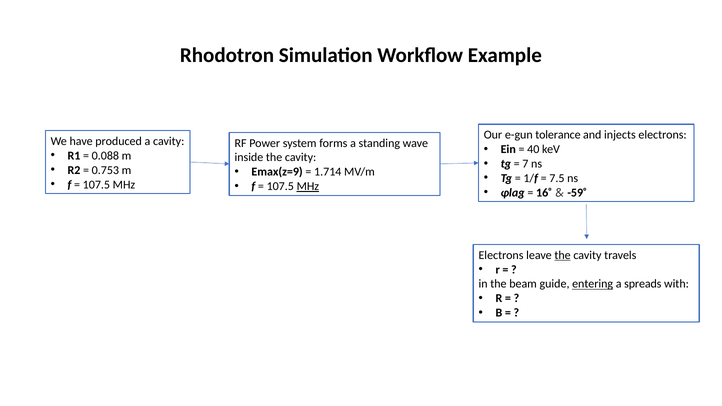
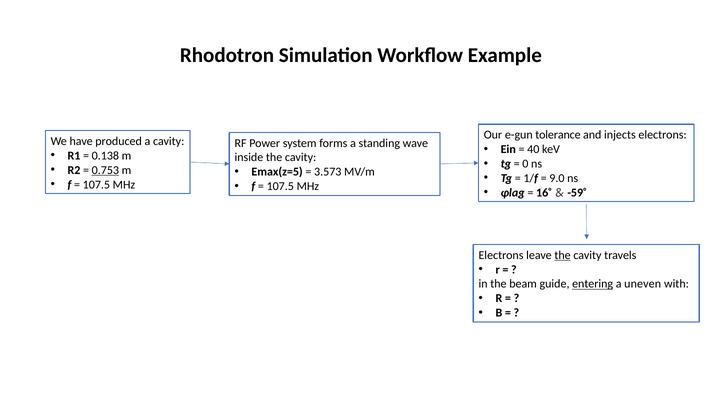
0.088: 0.088 -> 0.138
7: 7 -> 0
0.753 underline: none -> present
Emax(z=9: Emax(z=9 -> Emax(z=5
1.714: 1.714 -> 3.573
7.5: 7.5 -> 9.0
MHz at (308, 186) underline: present -> none
spreads: spreads -> uneven
